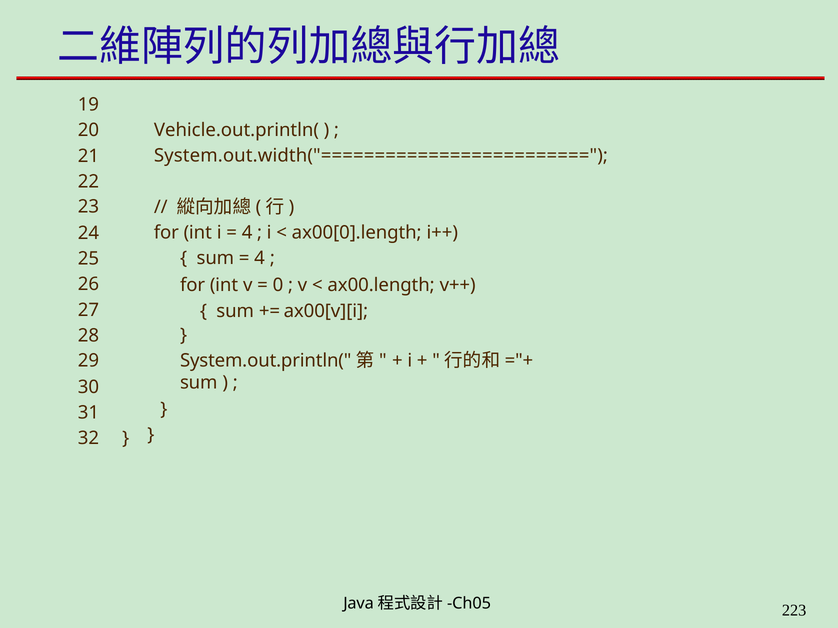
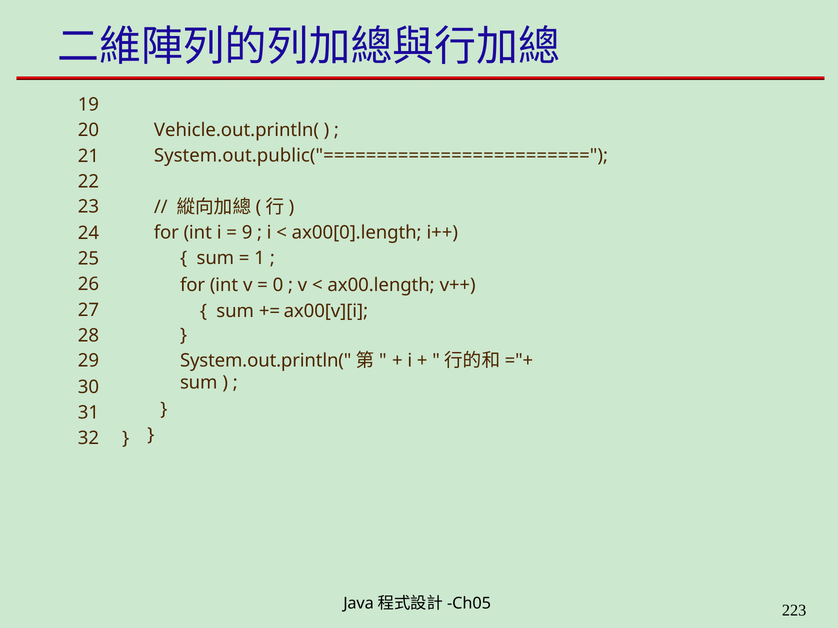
System.out.width("=========================: System.out.width("========================= -> System.out.public("=========================
4 at (247, 233): 4 -> 9
4 at (260, 258): 4 -> 1
